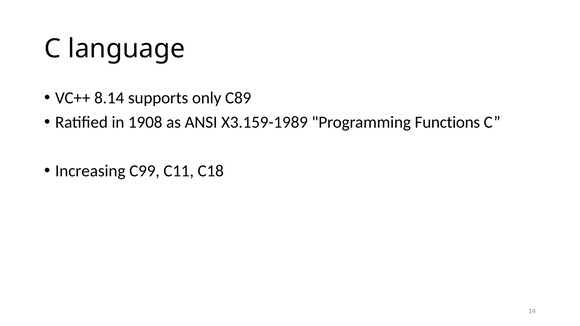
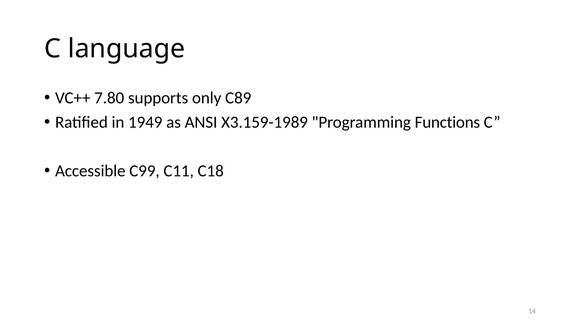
8.14: 8.14 -> 7.80
1908: 1908 -> 1949
Increasing: Increasing -> Accessible
